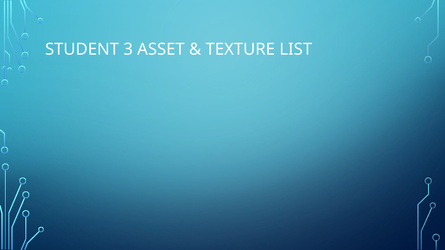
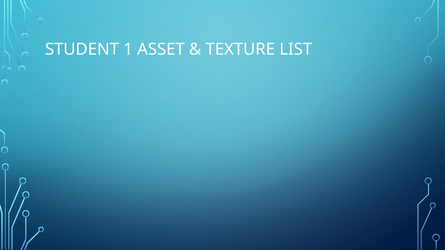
3: 3 -> 1
